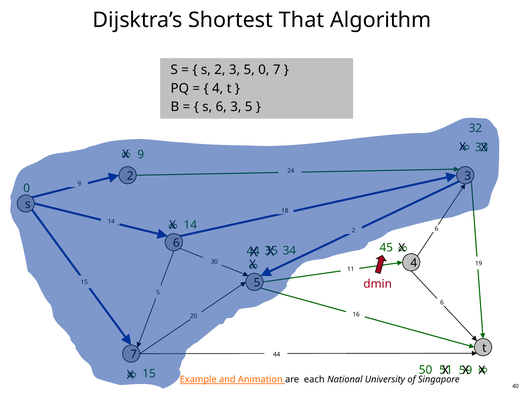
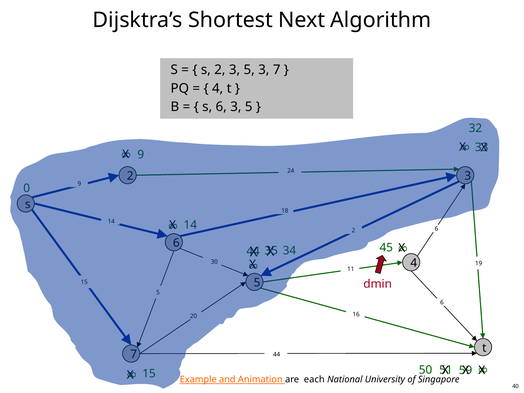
That: That -> Next
5 0: 0 -> 3
